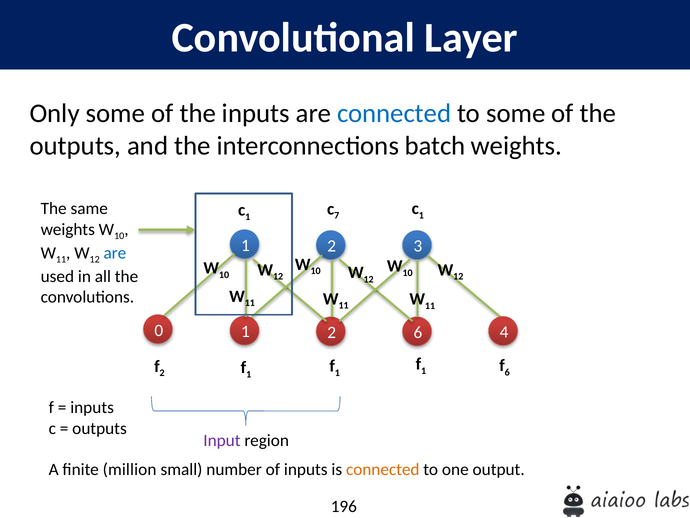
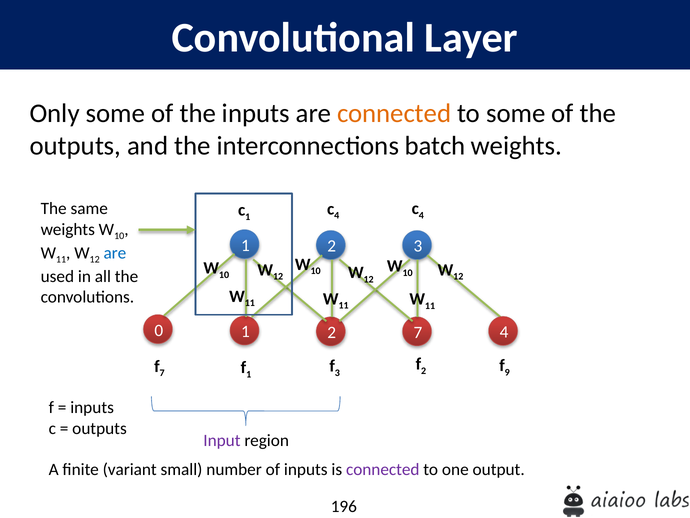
connected at (394, 113) colour: blue -> orange
1 c 7: 7 -> 4
1 at (421, 215): 1 -> 4
2 6: 6 -> 7
f 6: 6 -> 9
f 2: 2 -> 7
1 at (337, 372): 1 -> 3
1 at (424, 371): 1 -> 2
million: million -> variant
connected at (383, 469) colour: orange -> purple
